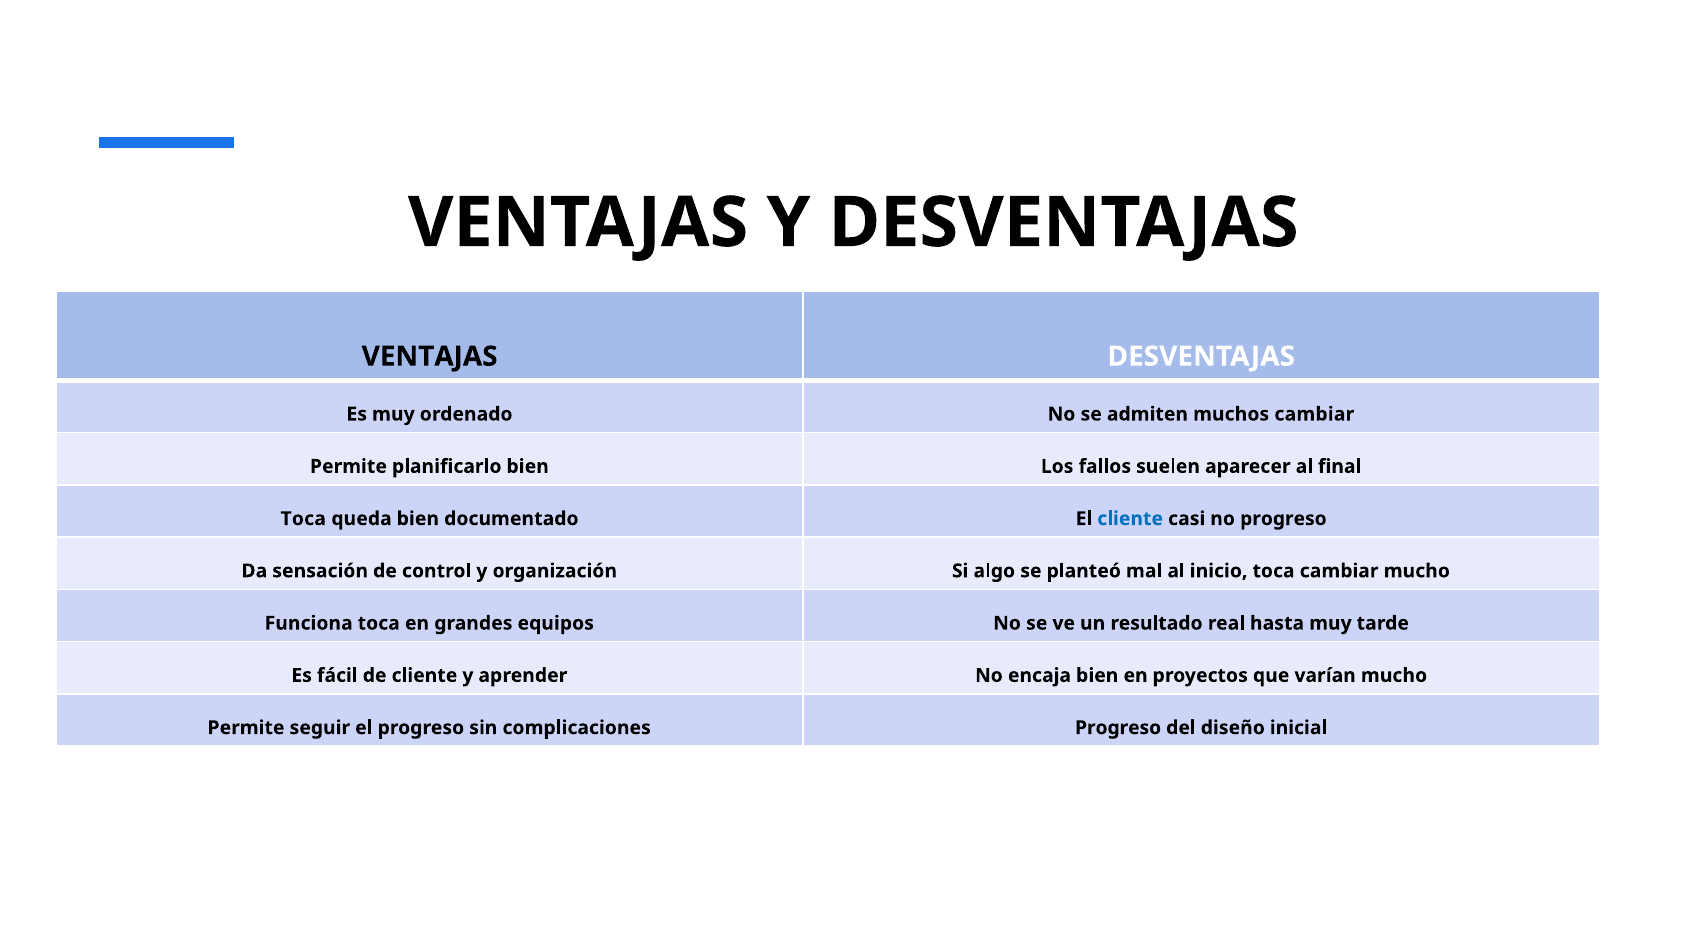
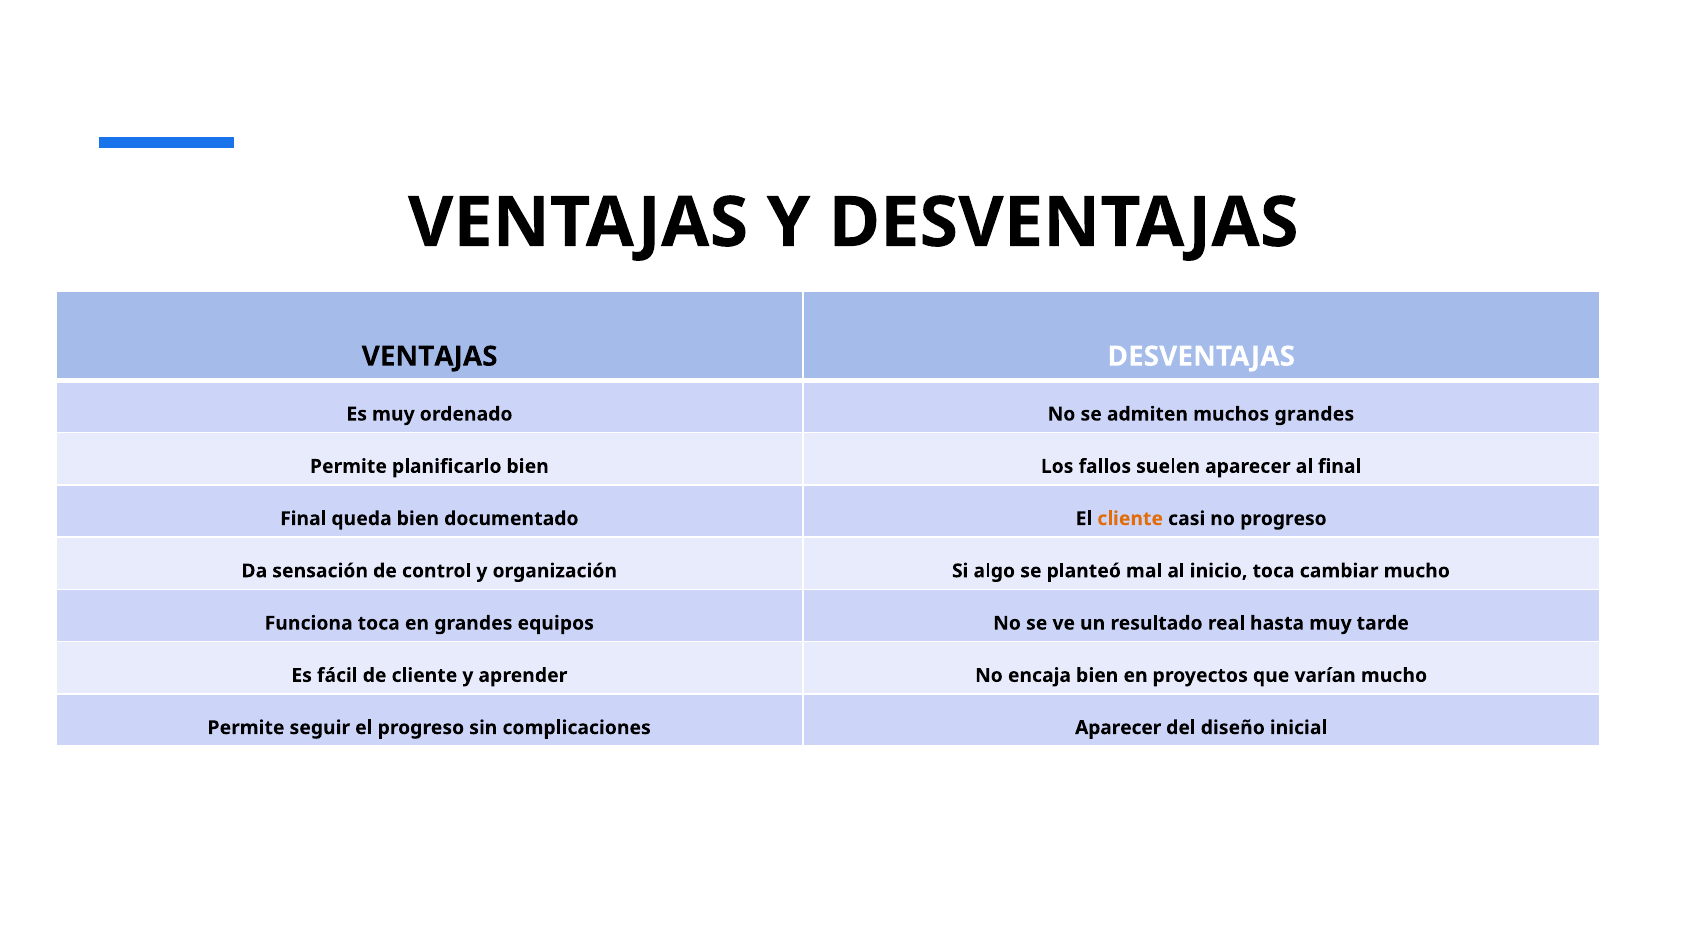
muchos cambiar: cambiar -> grandes
Toca at (303, 519): Toca -> Final
cliente at (1130, 519) colour: blue -> orange
complicaciones Progreso: Progreso -> Aparecer
